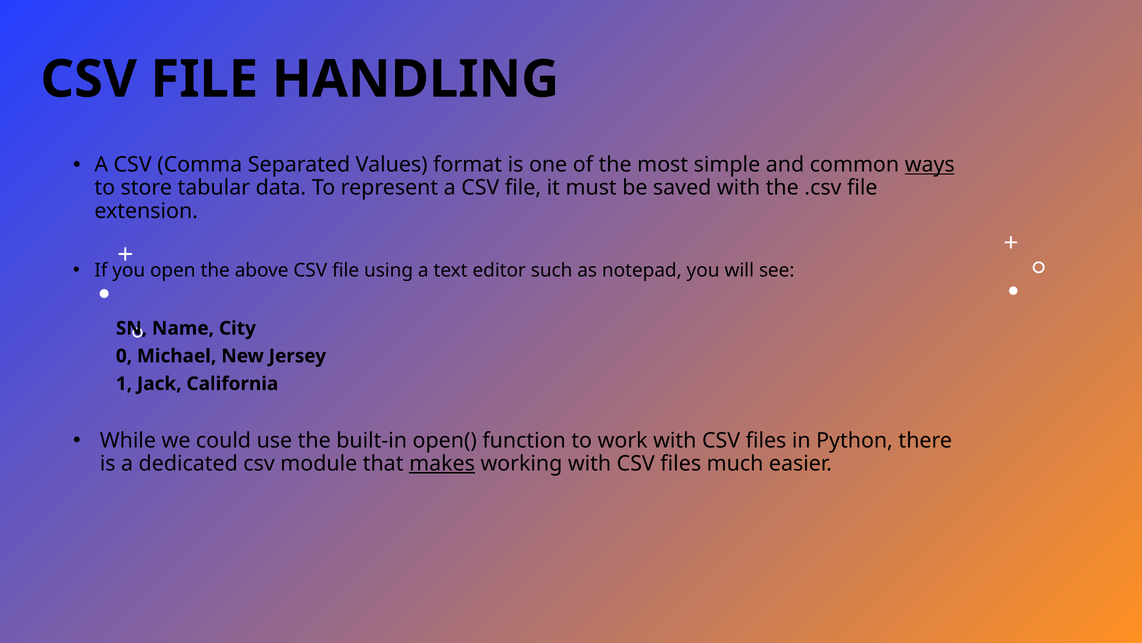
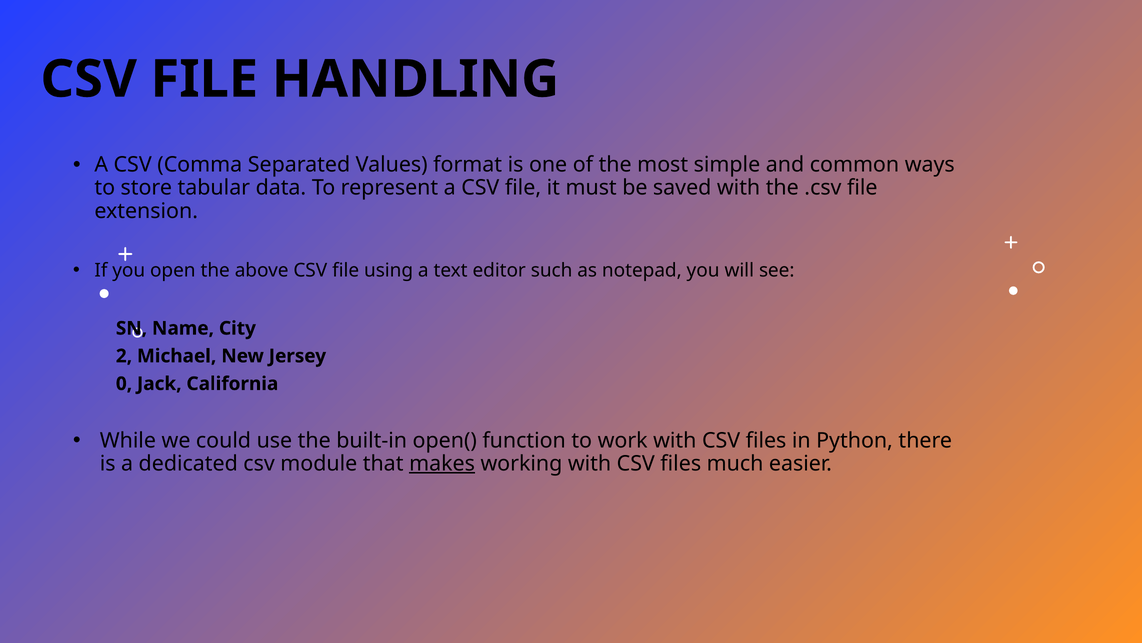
ways underline: present -> none
0: 0 -> 2
1: 1 -> 0
